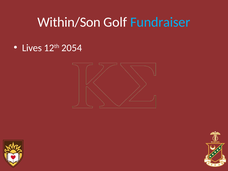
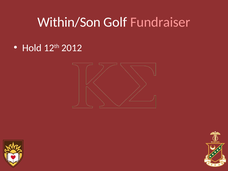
Fundraiser colour: light blue -> pink
Lives: Lives -> Hold
2054: 2054 -> 2012
